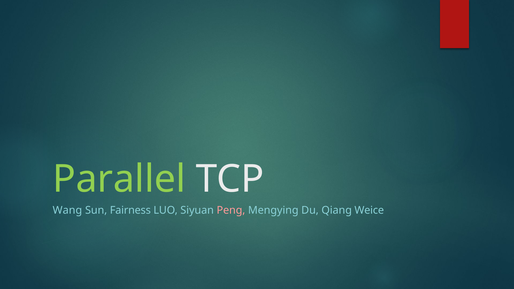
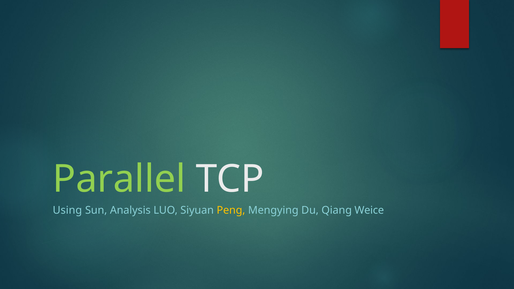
Wang: Wang -> Using
Fairness: Fairness -> Analysis
Peng colour: pink -> yellow
